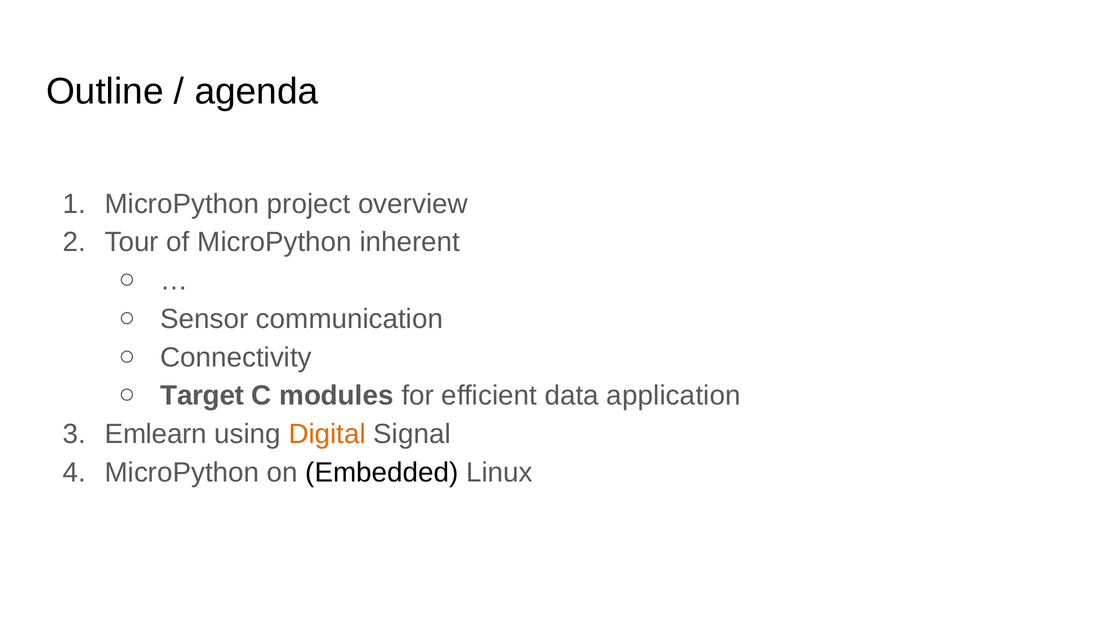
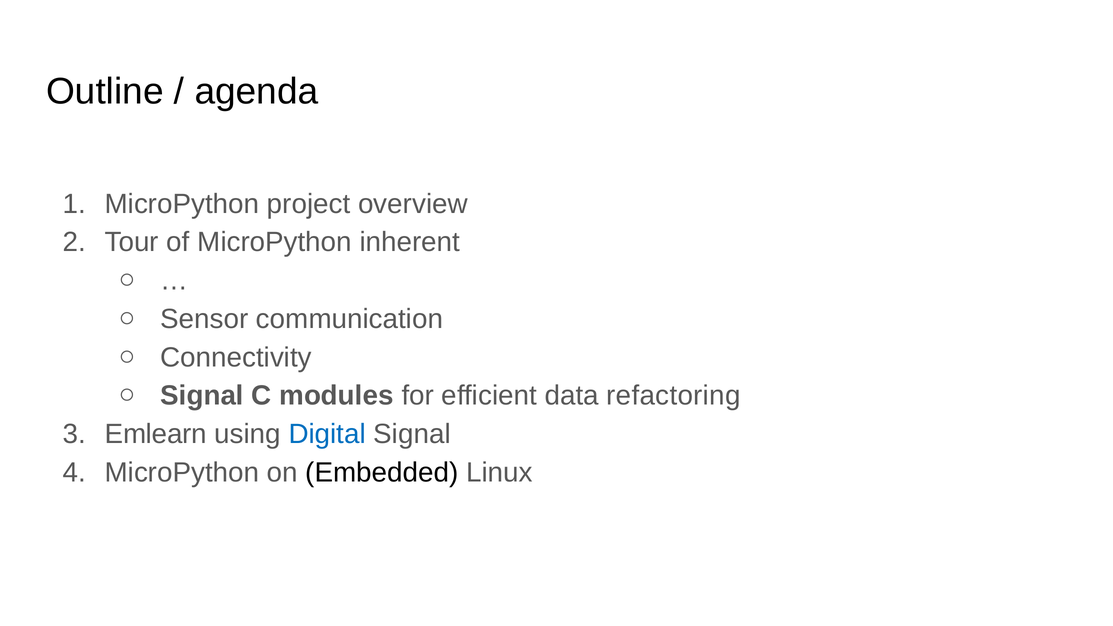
Target at (202, 396): Target -> Signal
application: application -> refactoring
Digital colour: orange -> blue
